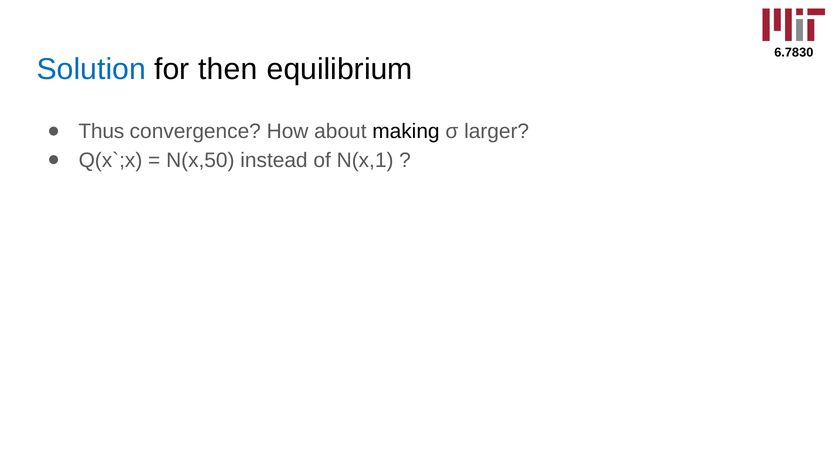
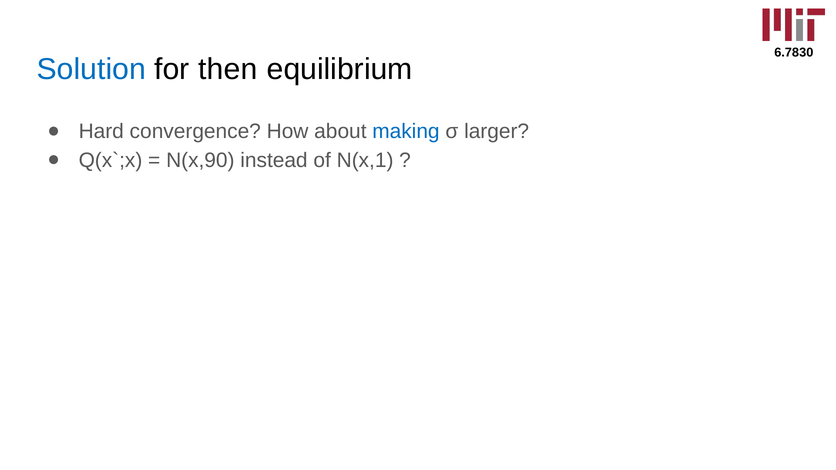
Thus: Thus -> Hard
making colour: black -> blue
N(x,50: N(x,50 -> N(x,90
